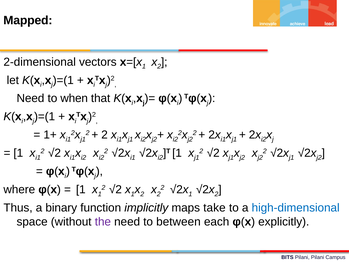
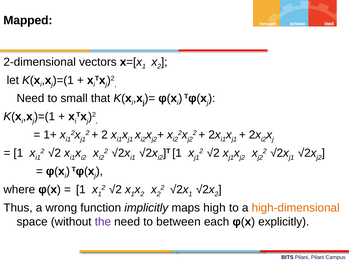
when: when -> small
binary: binary -> wrong
take: take -> high
high-dimensional colour: blue -> orange
